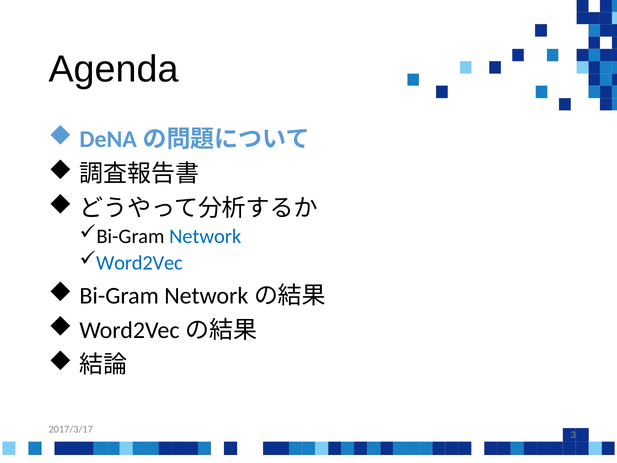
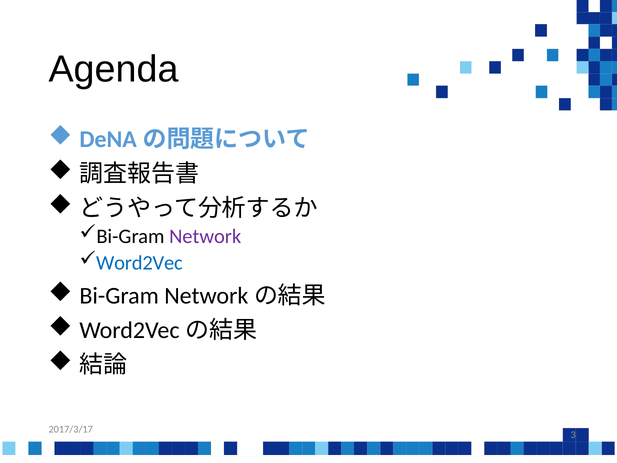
Network colour: blue -> purple
